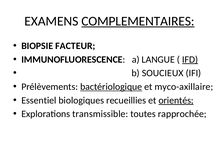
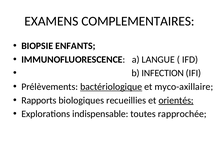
COMPLEMENTAIRES underline: present -> none
FACTEUR: FACTEUR -> ENFANTS
IFD underline: present -> none
SOUCIEUX: SOUCIEUX -> INFECTION
Essentiel: Essentiel -> Rapports
transmissible: transmissible -> indispensable
